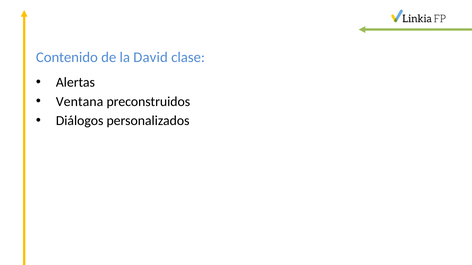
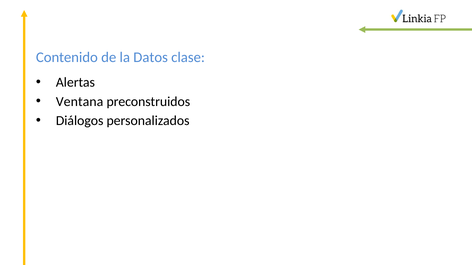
David: David -> Datos
